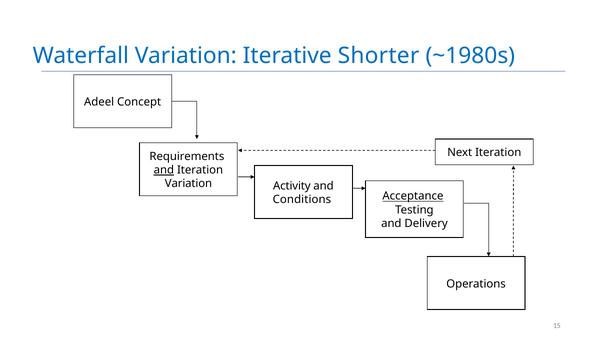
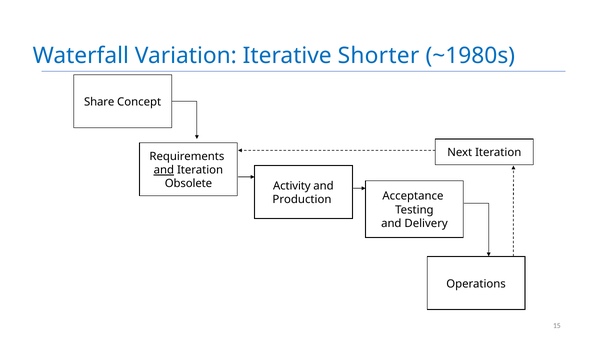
Adeel: Adeel -> Share
Variation at (188, 184): Variation -> Obsolete
Acceptance underline: present -> none
Conditions: Conditions -> Production
